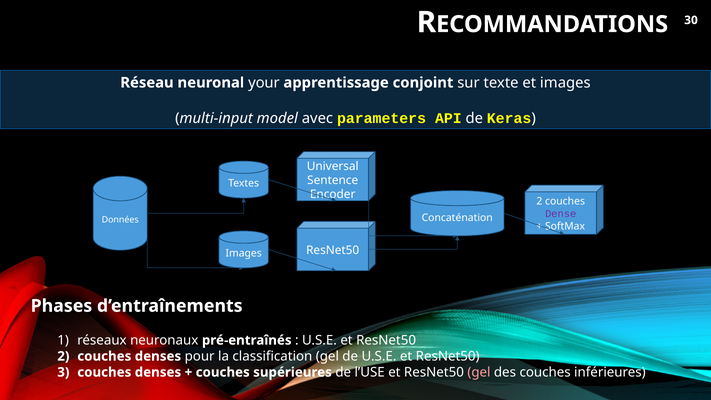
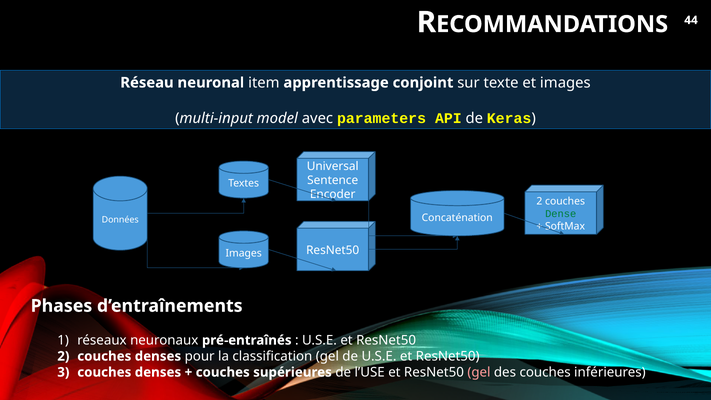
30: 30 -> 44
your: your -> item
Dense colour: purple -> green
